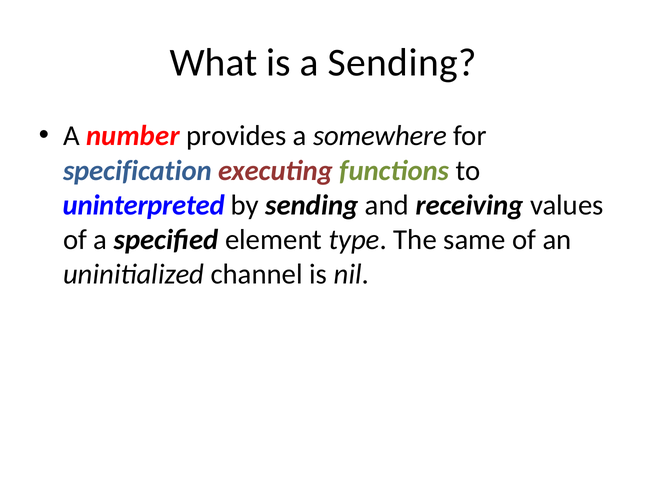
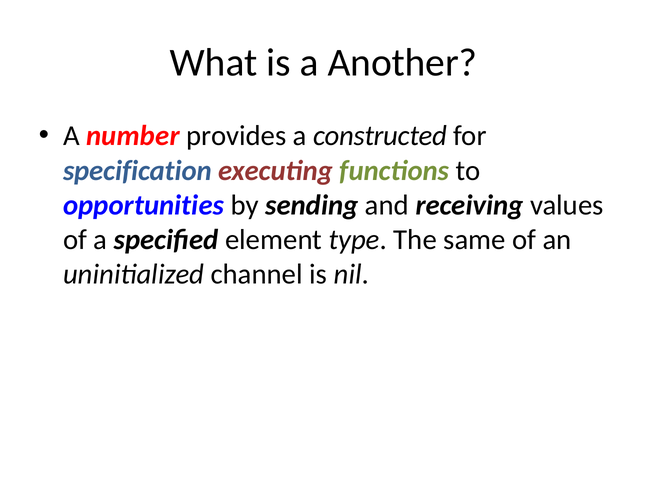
a Sending: Sending -> Another
somewhere: somewhere -> constructed
uninterpreted: uninterpreted -> opportunities
